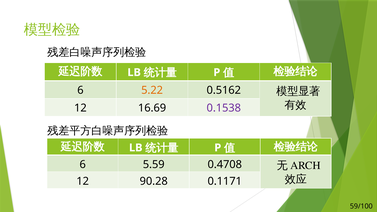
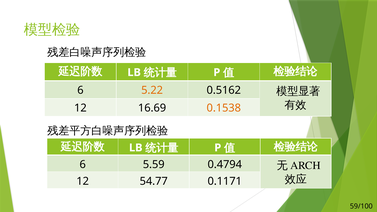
0.1538 colour: purple -> orange
0.4708: 0.4708 -> 0.4794
90.28: 90.28 -> 54.77
